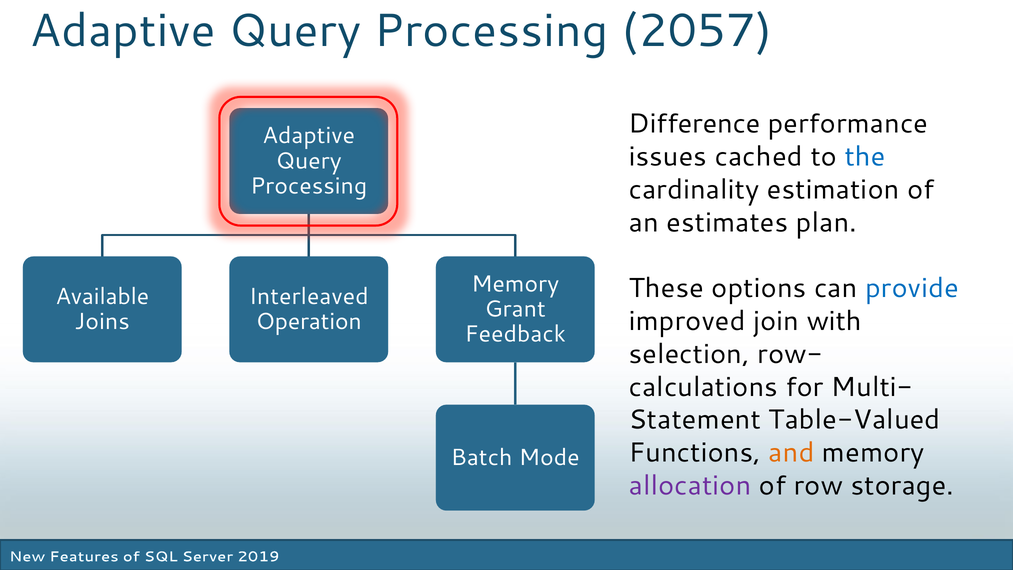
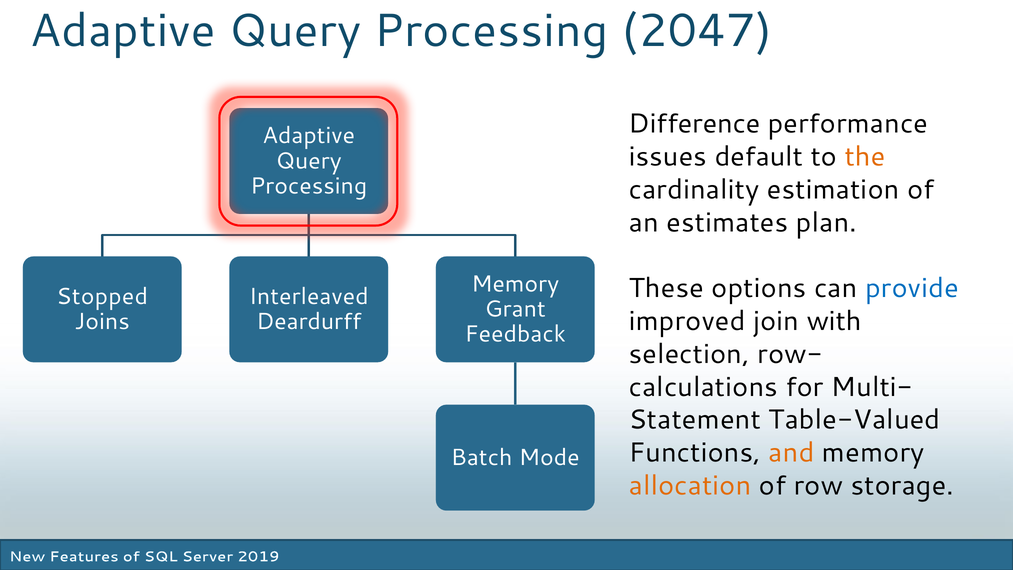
2057: 2057 -> 2047
cached: cached -> default
the colour: blue -> orange
Available: Available -> Stopped
Operation: Operation -> Deardurff
allocation colour: purple -> orange
